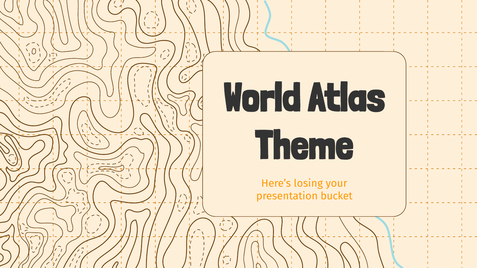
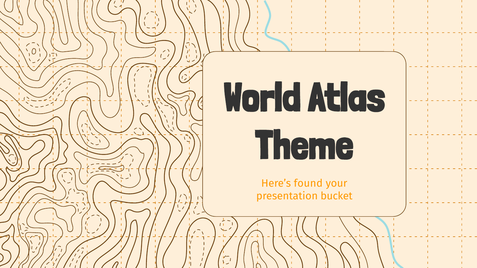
losing: losing -> found
